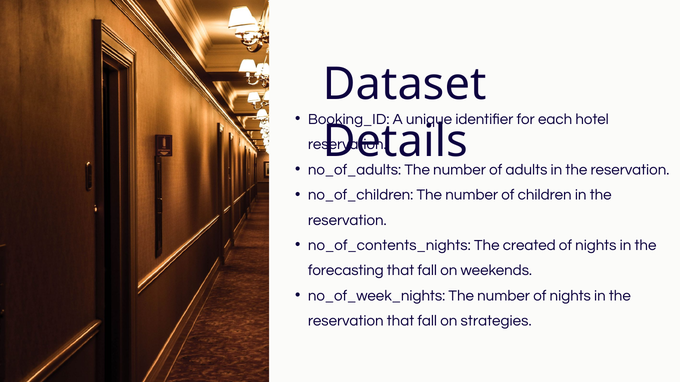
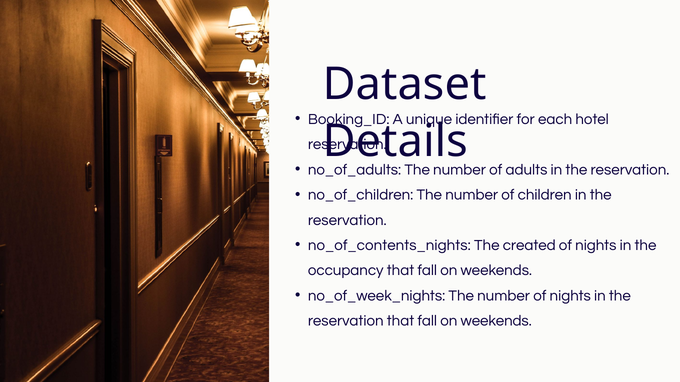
forecasting: forecasting -> occupancy
strategies at (496, 321): strategies -> weekends
